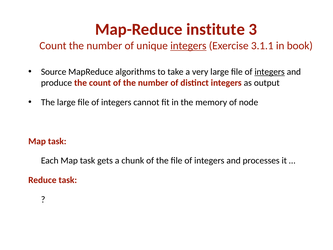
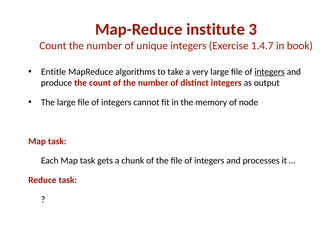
integers at (188, 46) underline: present -> none
3.1.1: 3.1.1 -> 1.4.7
Source: Source -> Entitle
